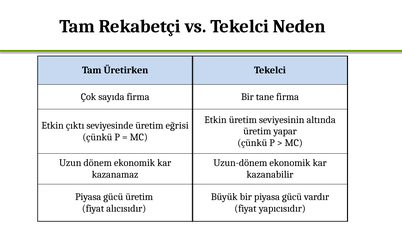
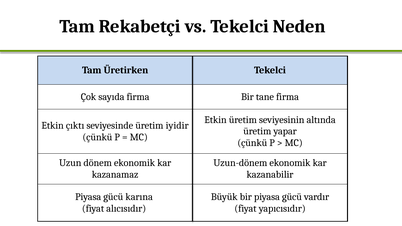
eğrisi: eğrisi -> iyidir
gücü üretim: üretim -> karına
